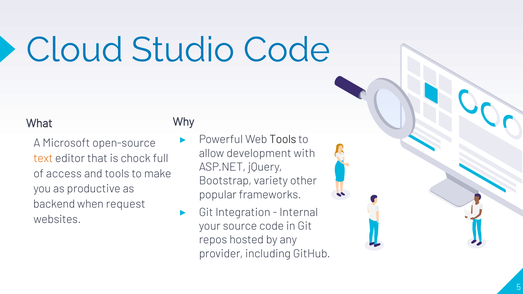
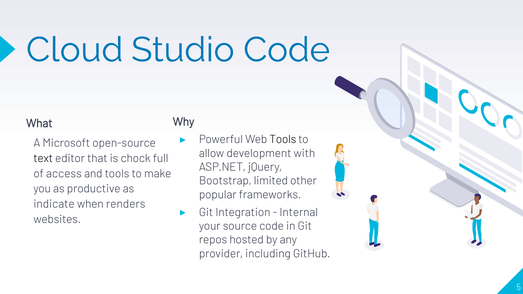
text colour: orange -> black
variety: variety -> limited
backend: backend -> indicate
request: request -> renders
